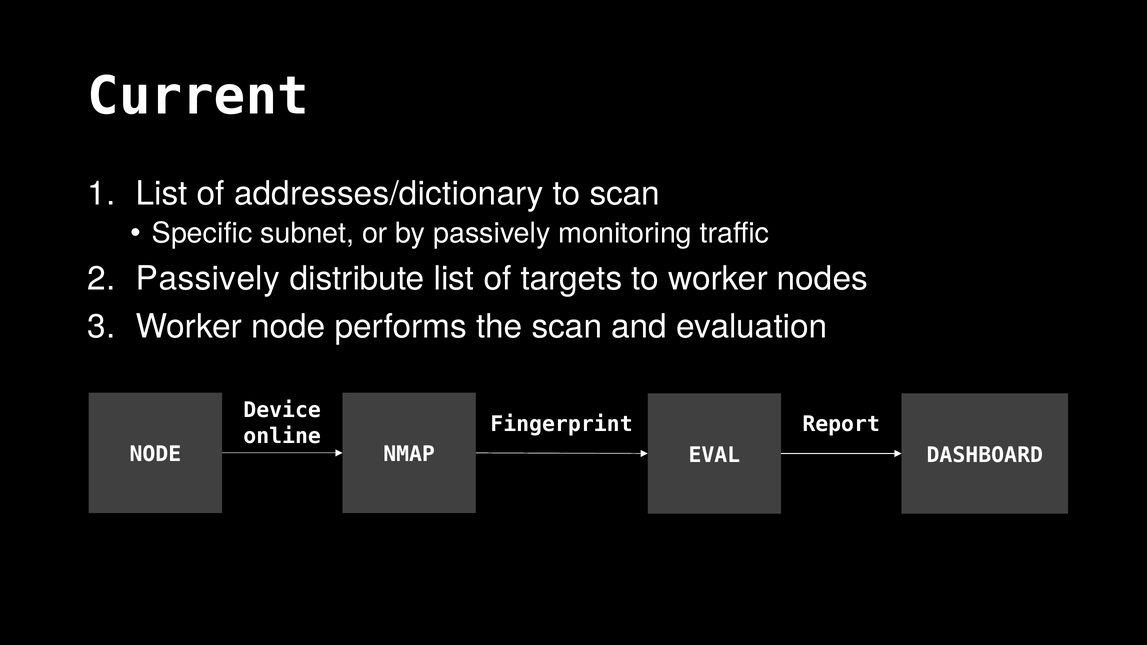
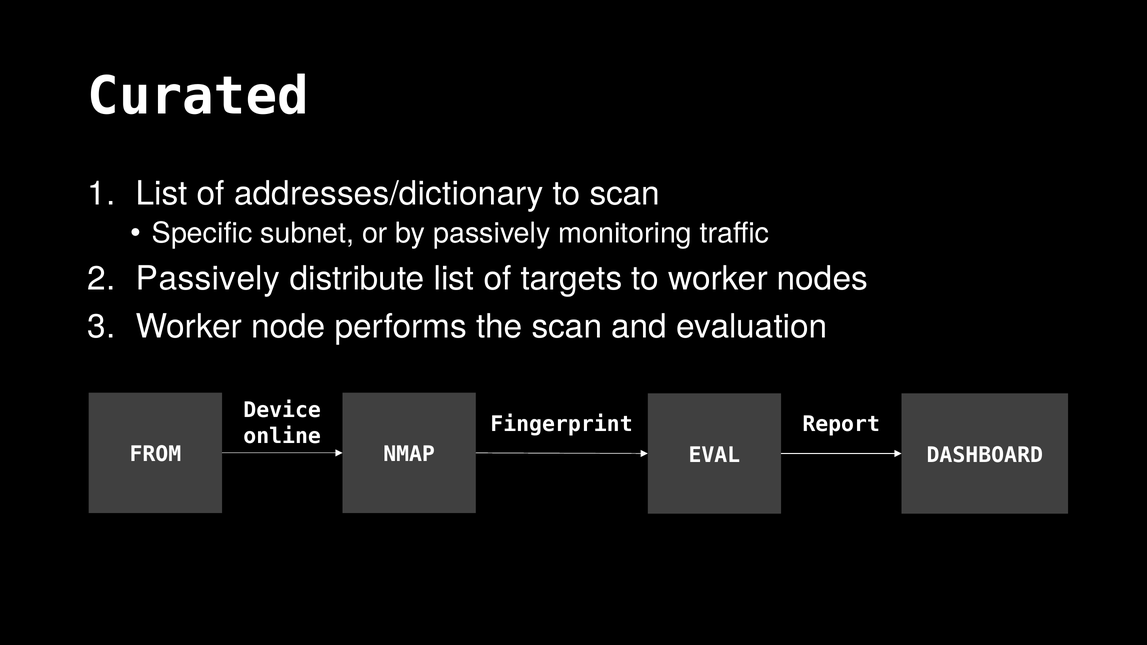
Current: Current -> Curated
NODE at (155, 455): NODE -> FROM
